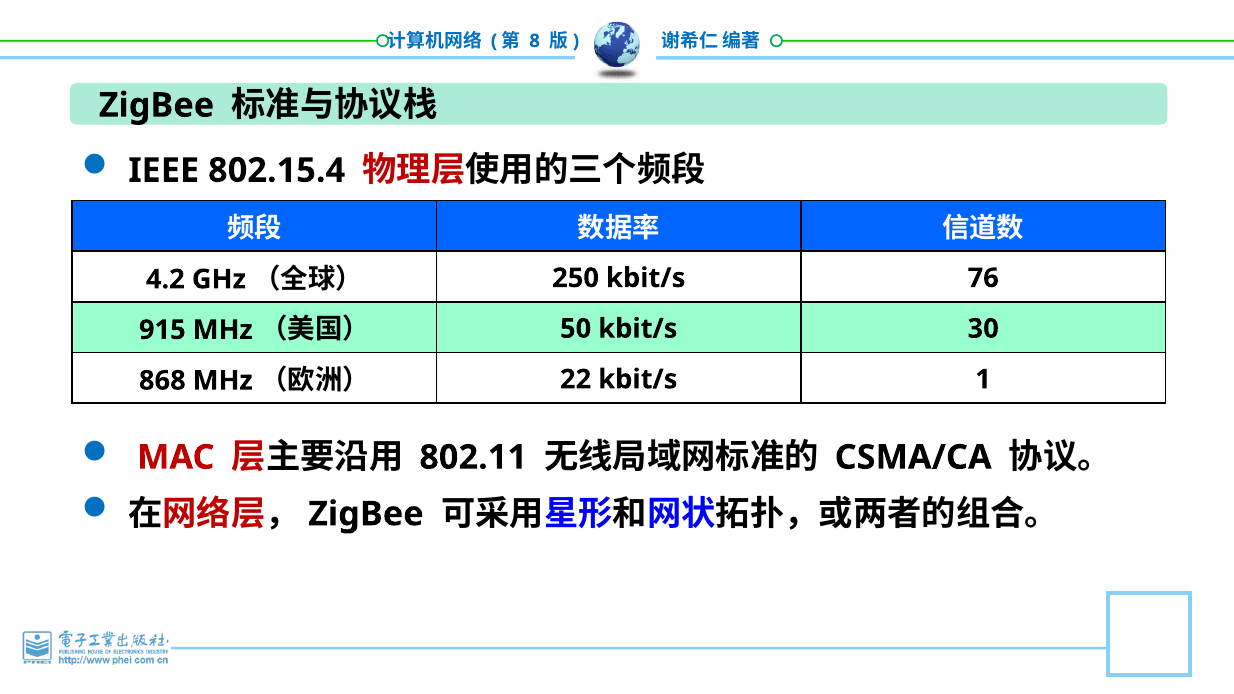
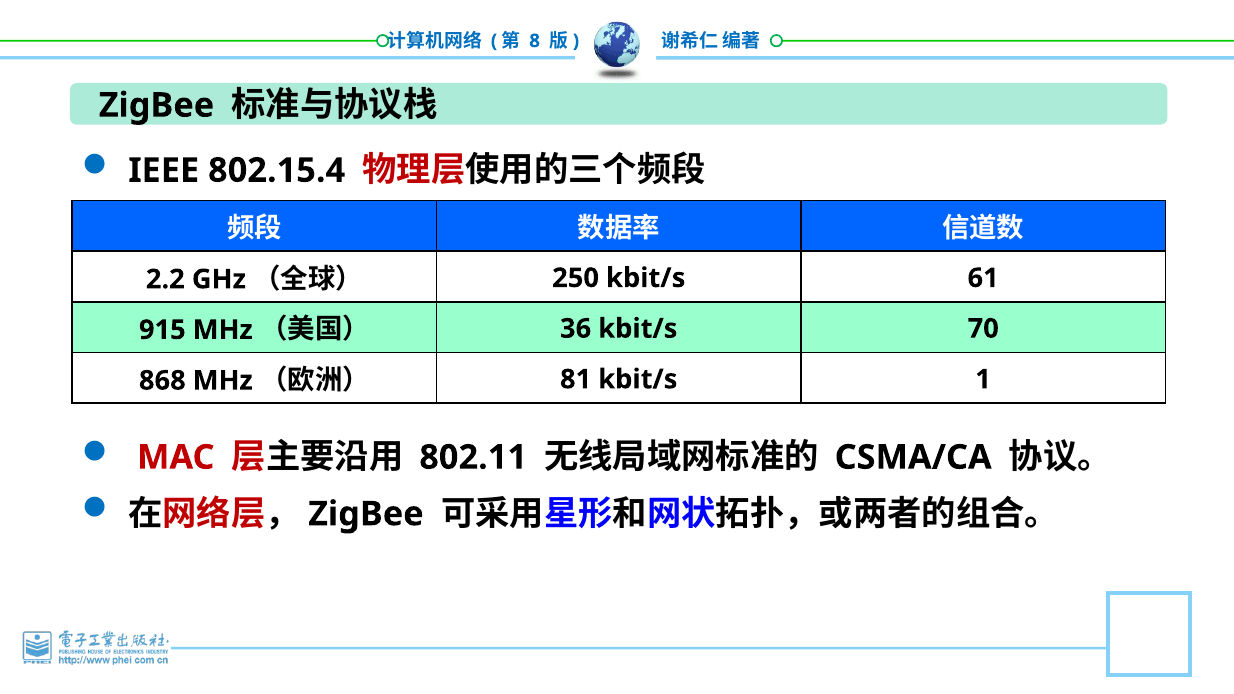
4.2: 4.2 -> 2.2
76: 76 -> 61
50: 50 -> 36
30: 30 -> 70
22: 22 -> 81
